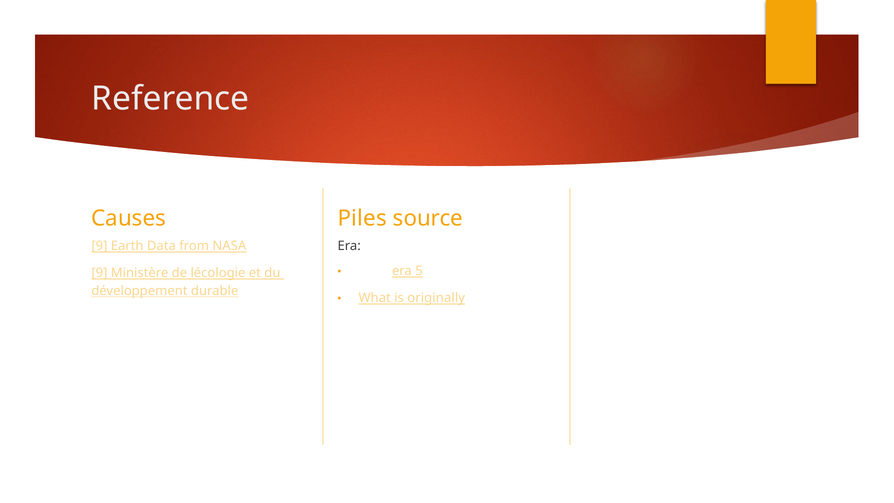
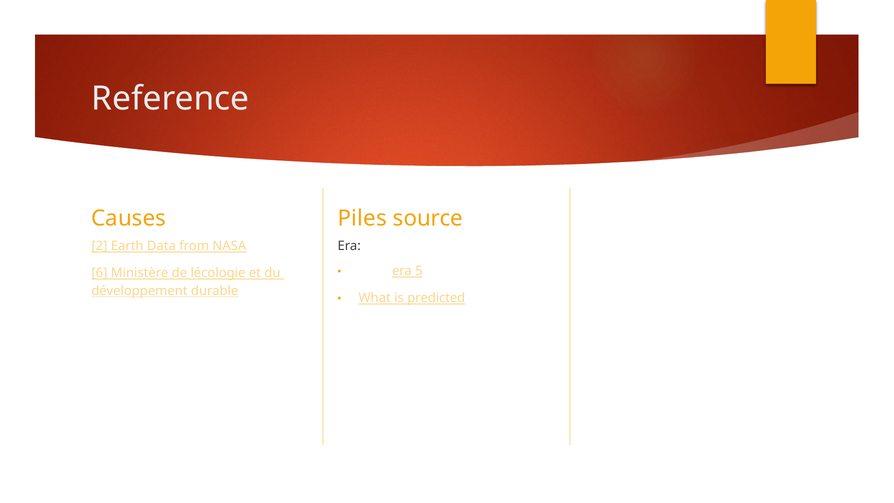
9 at (99, 246): 9 -> 2
9 at (99, 273): 9 -> 6
originally: originally -> predicted
